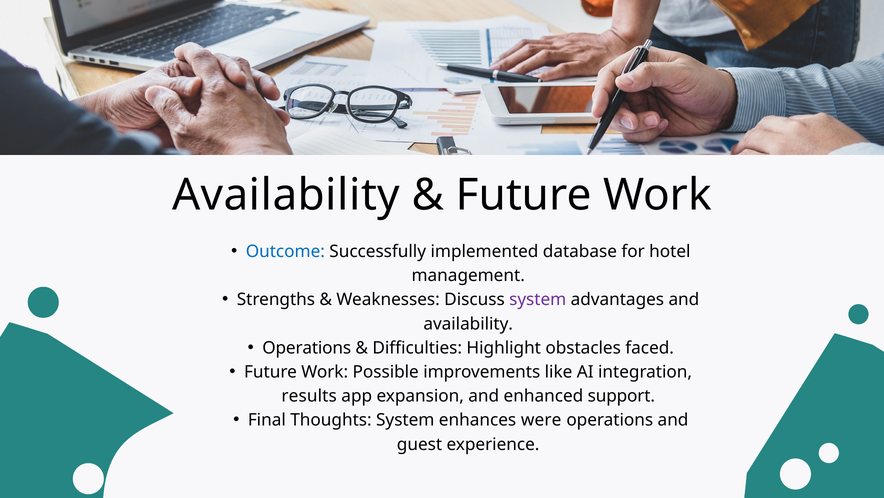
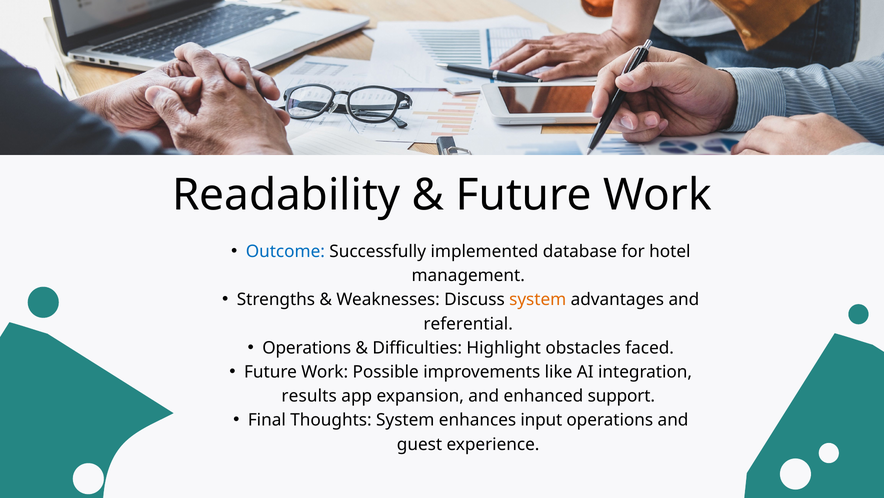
Availability at (286, 195): Availability -> Readability
system at (538, 299) colour: purple -> orange
availability at (468, 323): availability -> referential
were: were -> input
